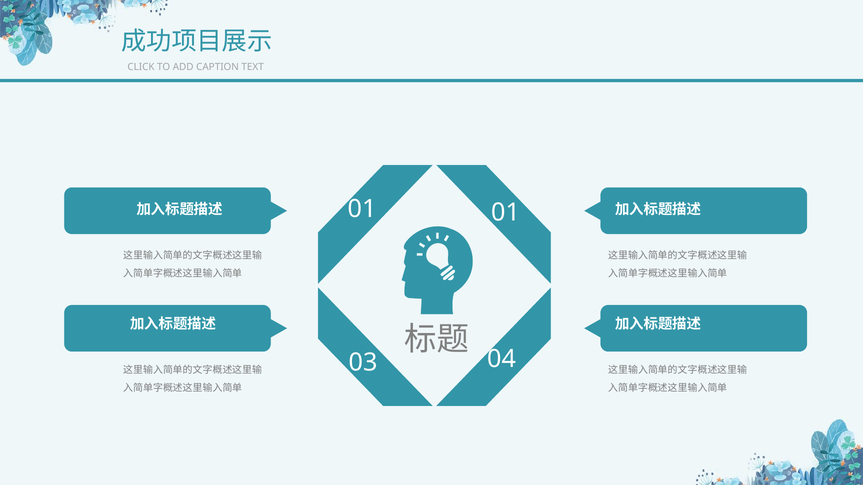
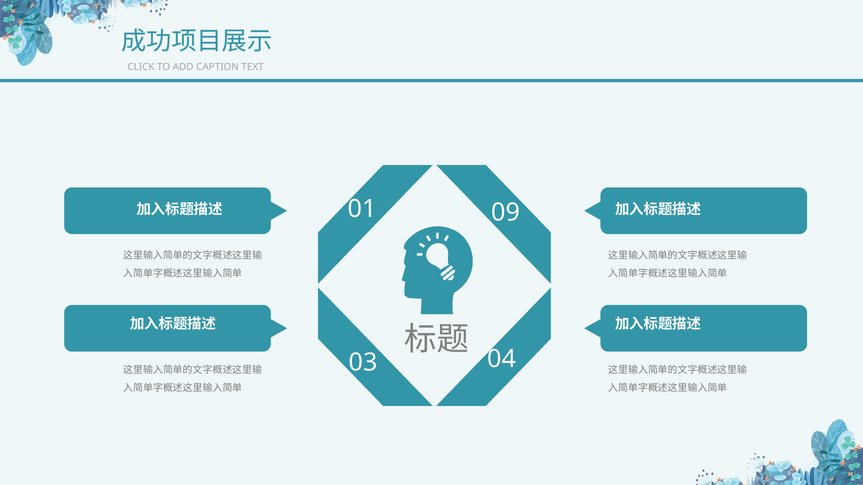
01 01: 01 -> 09
